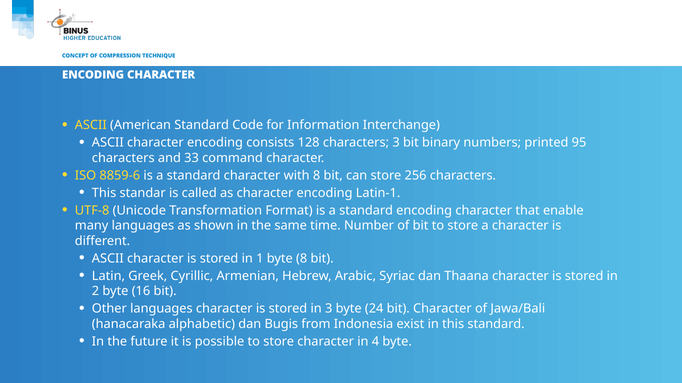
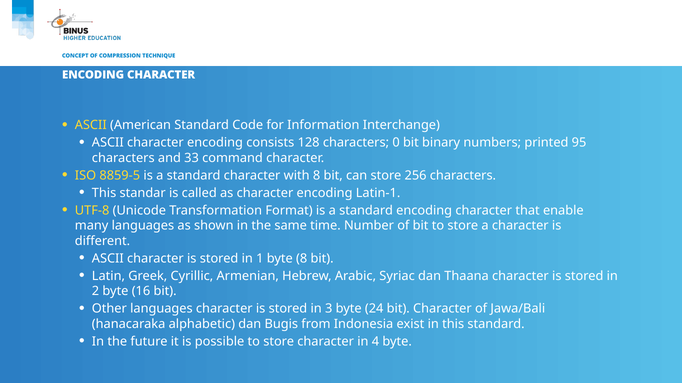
characters 3: 3 -> 0
8859-6: 8859-6 -> 8859-5
